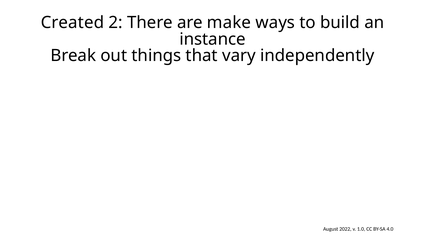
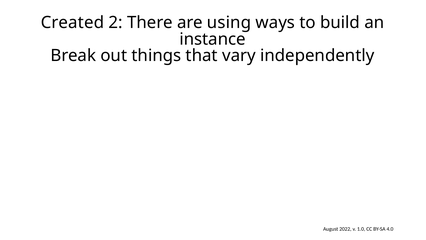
make: make -> using
